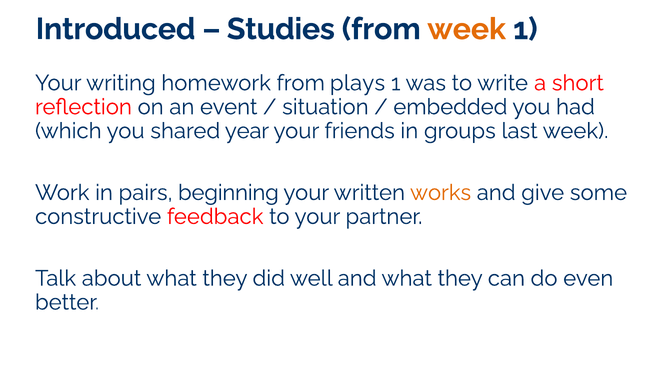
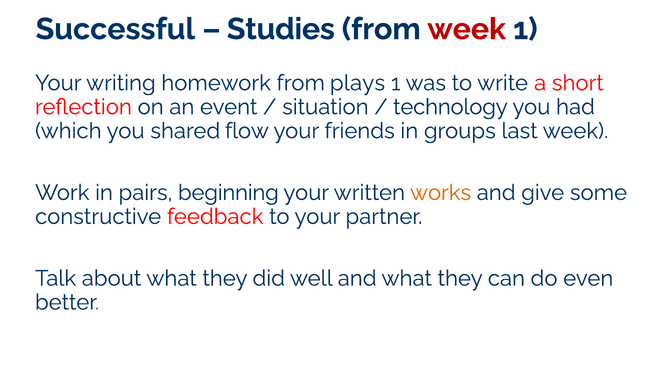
Introduced: Introduced -> Successful
week at (467, 29) colour: orange -> red
embedded: embedded -> technology
year: year -> flow
